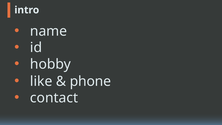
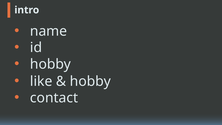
phone at (90, 81): phone -> hobby
